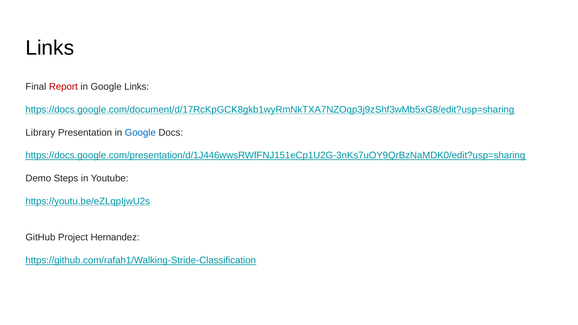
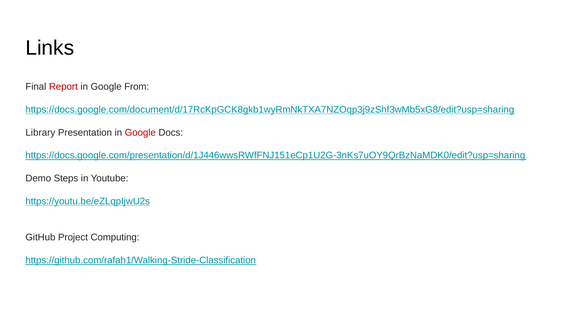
Google Links: Links -> From
Google at (140, 133) colour: blue -> red
Hernandez: Hernandez -> Computing
